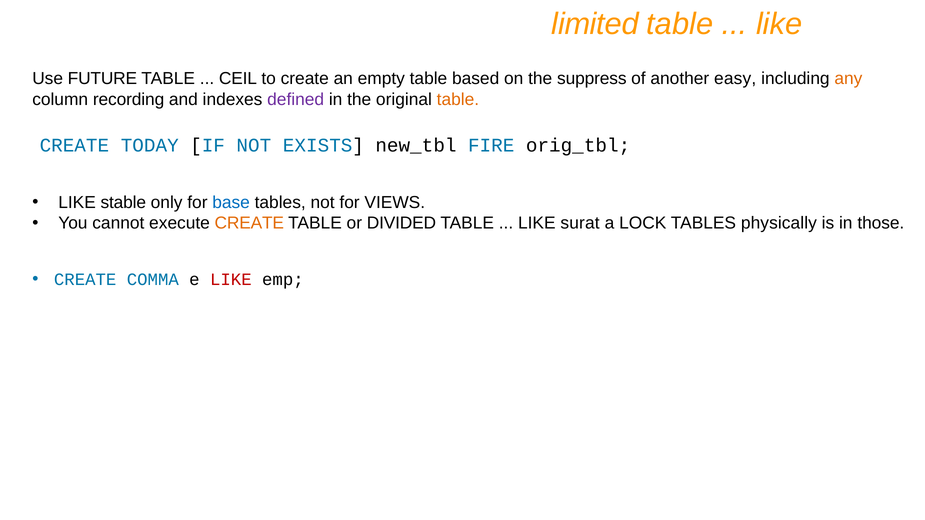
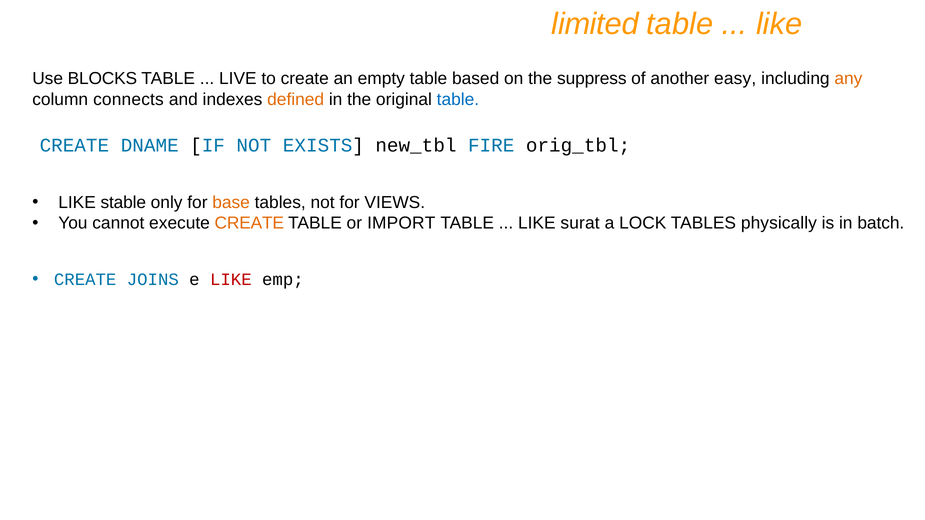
FUTURE: FUTURE -> BLOCKS
CEIL: CEIL -> LIVE
recording: recording -> connects
defined colour: purple -> orange
table at (458, 99) colour: orange -> blue
TODAY: TODAY -> DNAME
base colour: blue -> orange
DIVIDED: DIVIDED -> IMPORT
those: those -> batch
COMMA: COMMA -> JOINS
